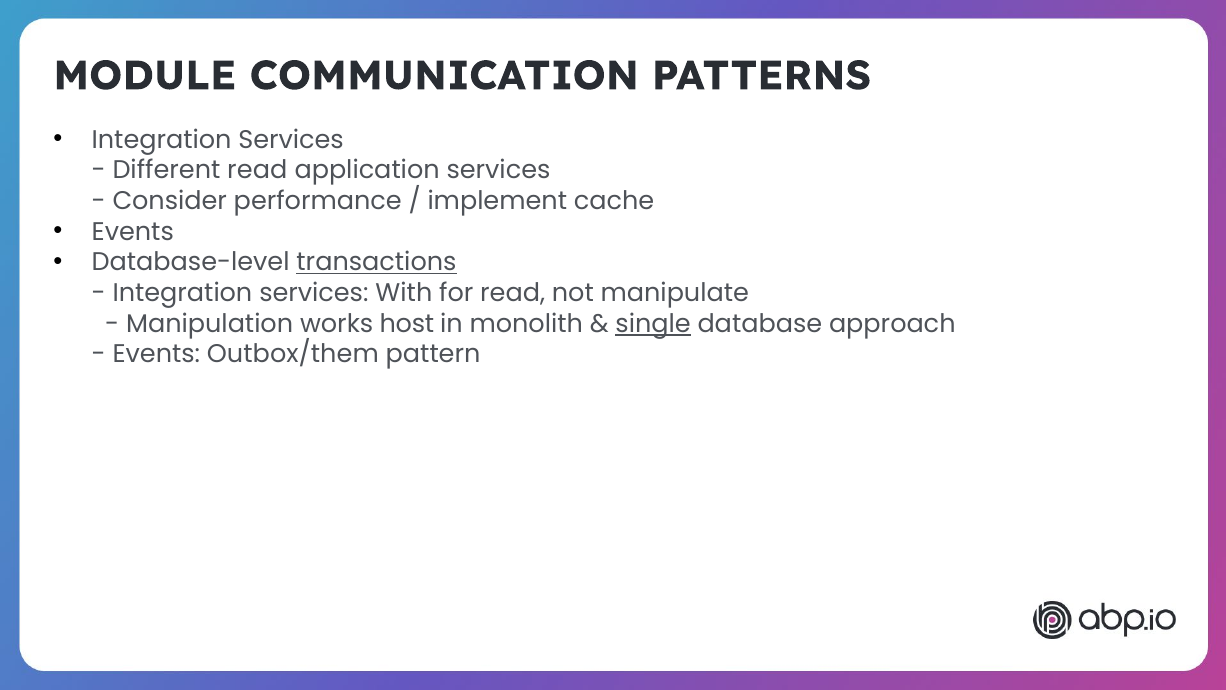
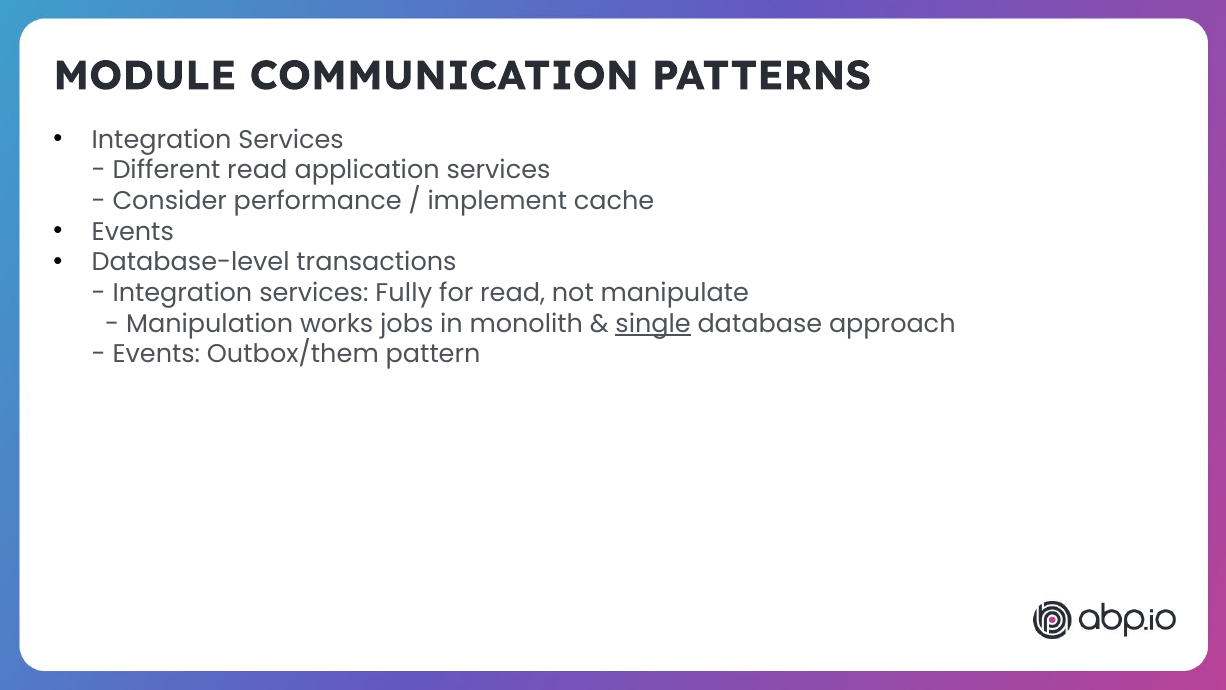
transactions underline: present -> none
With: With -> Fully
host: host -> jobs
